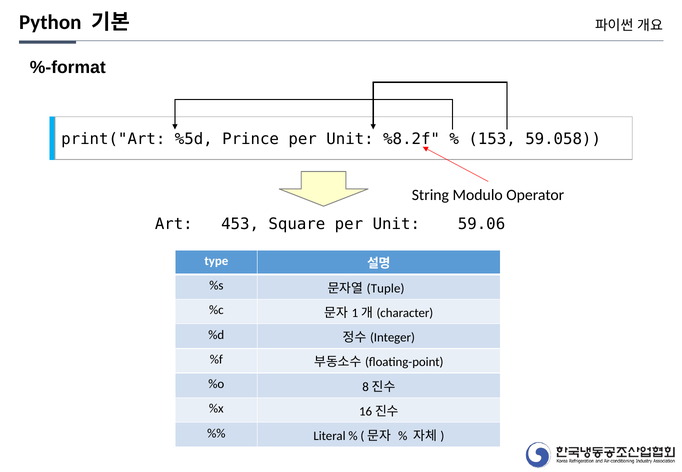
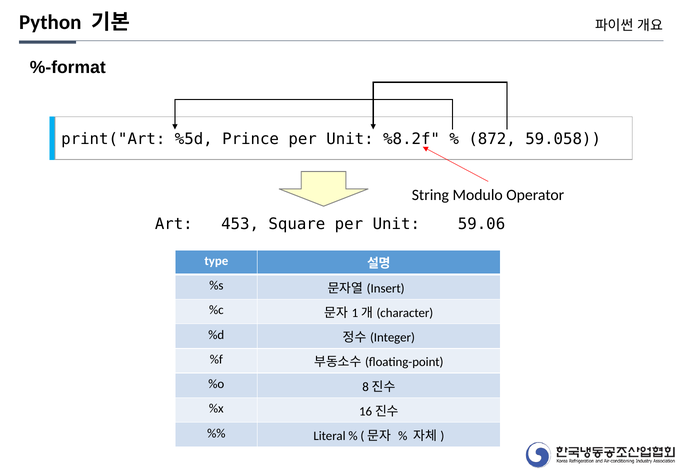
153: 153 -> 872
Tuple: Tuple -> Insert
